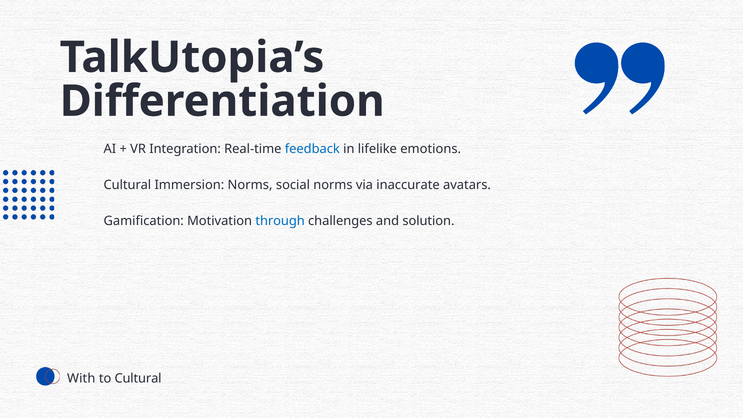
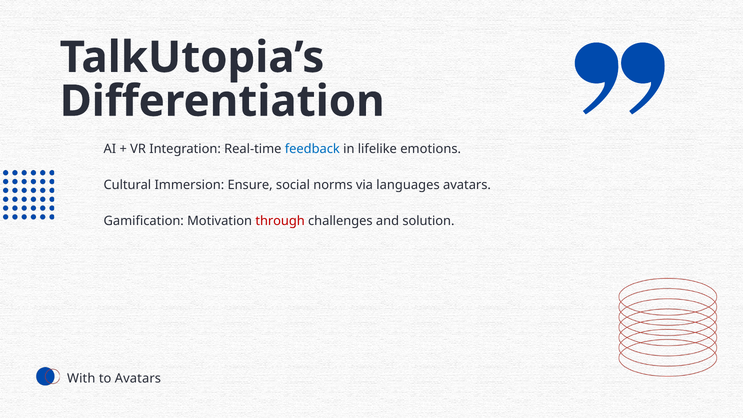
Immersion Norms: Norms -> Ensure
inaccurate: inaccurate -> languages
through colour: blue -> red
to Cultural: Cultural -> Avatars
